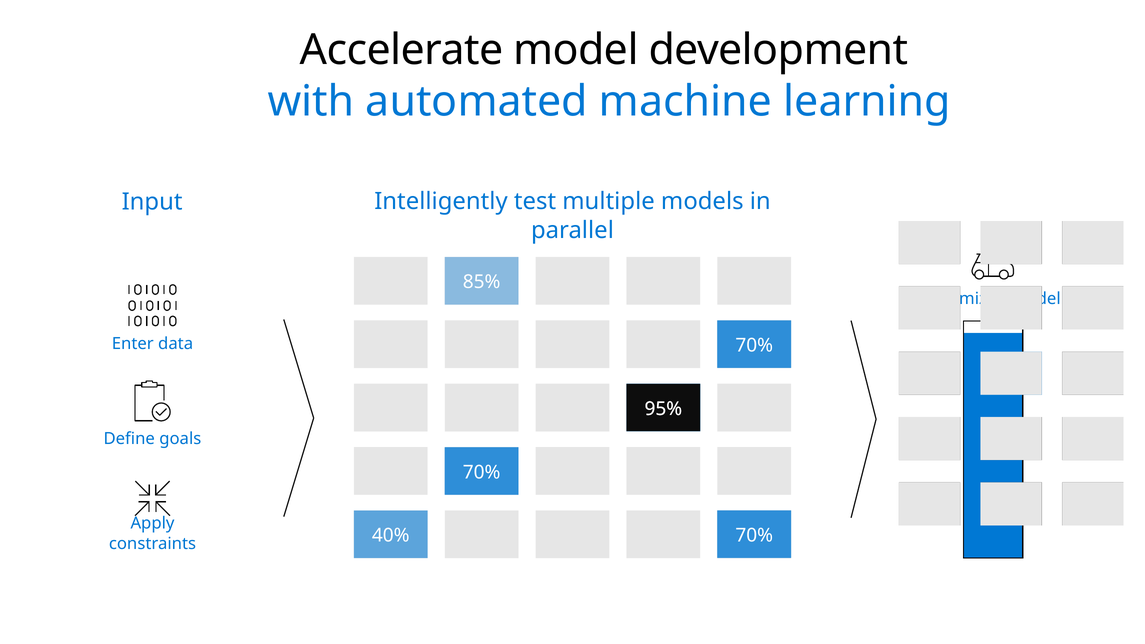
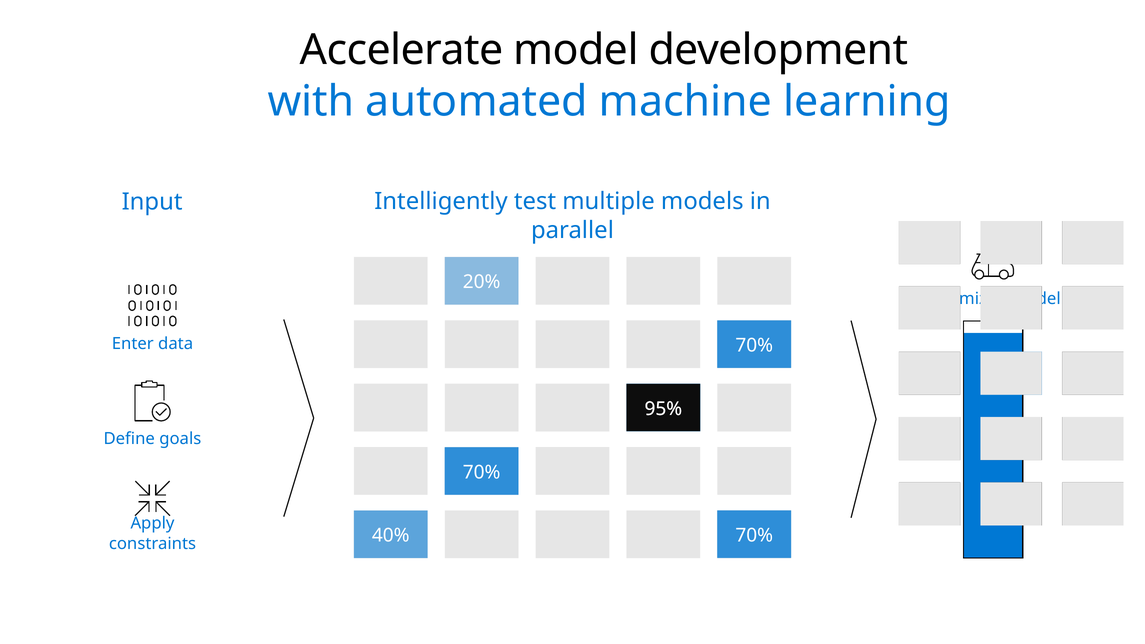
85%: 85% -> 20%
